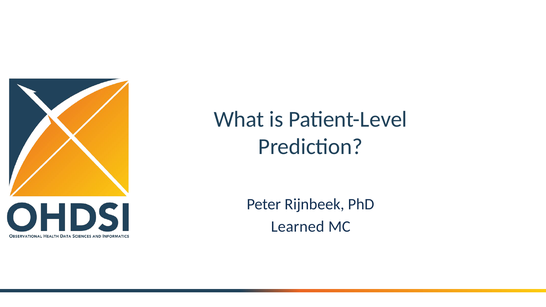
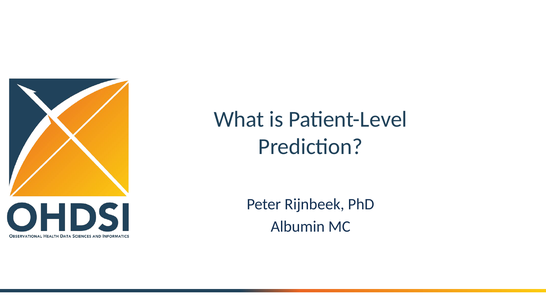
Learned: Learned -> Albumin
